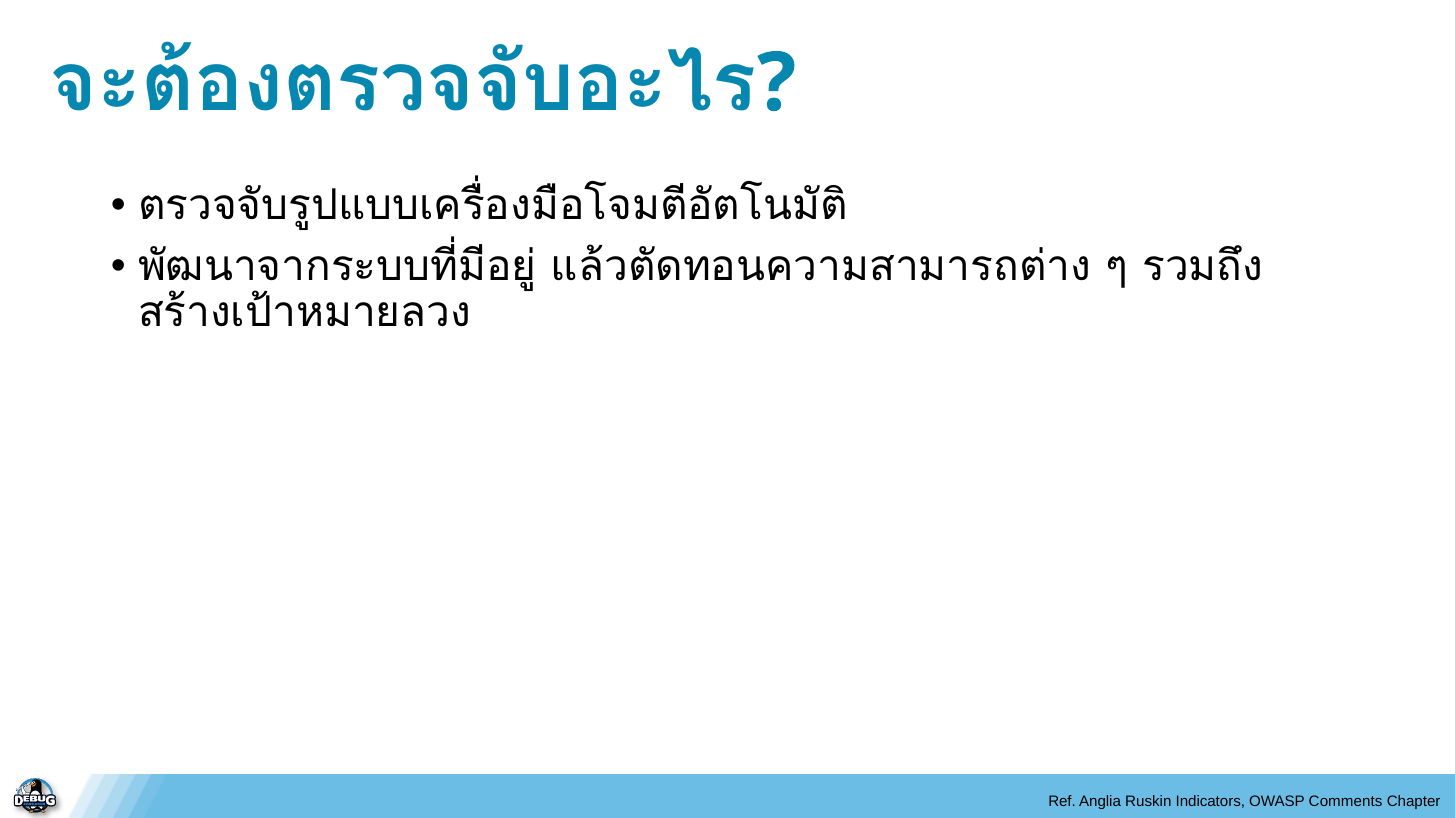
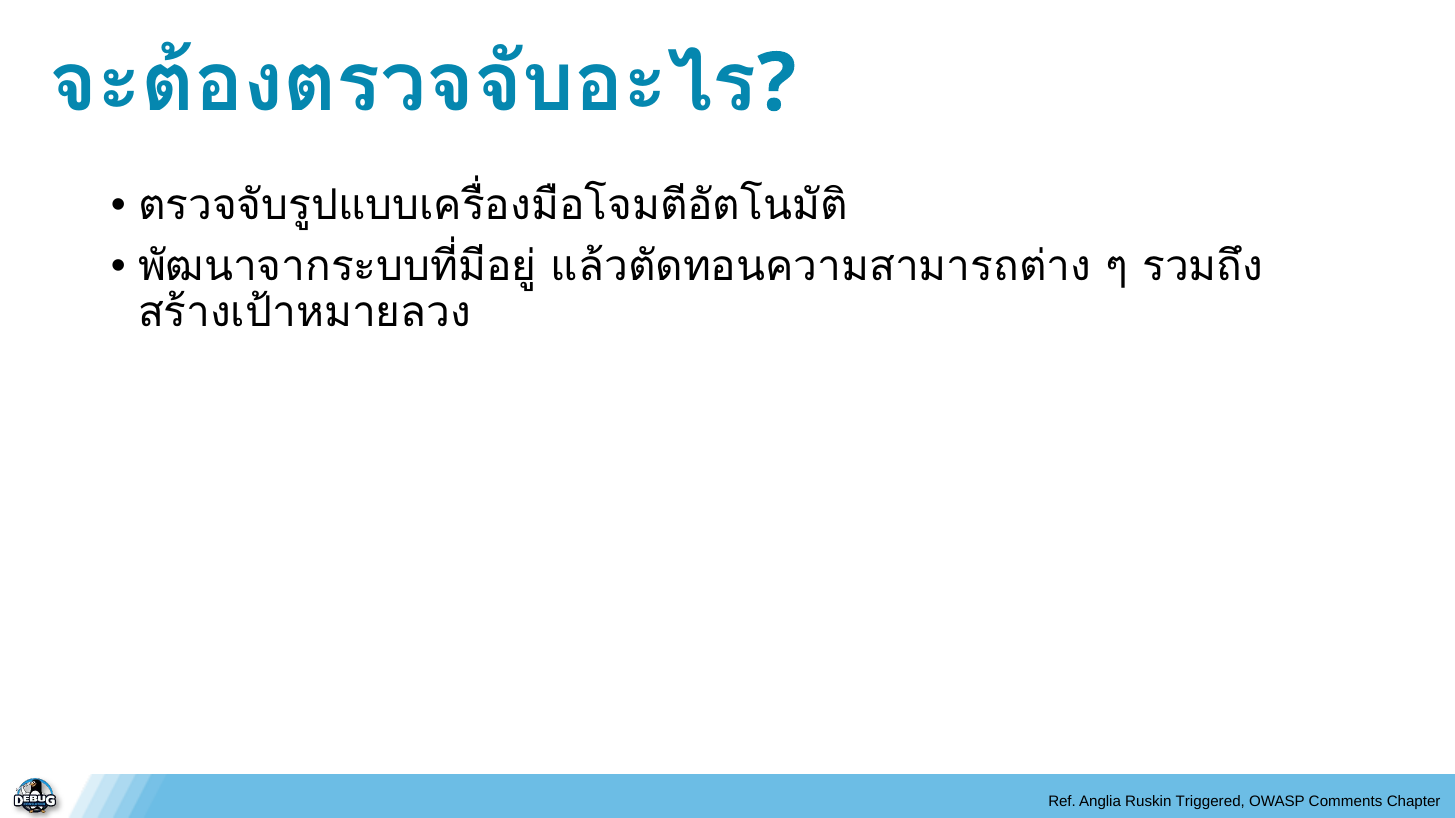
Indicators: Indicators -> Triggered
